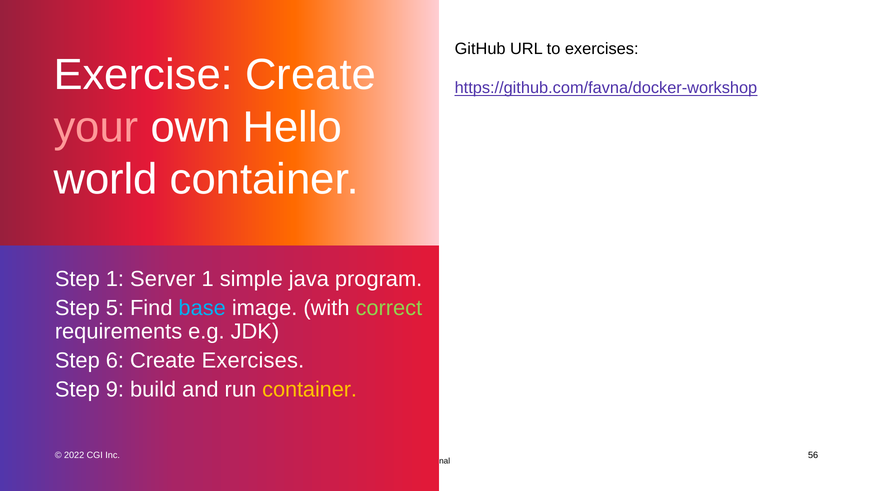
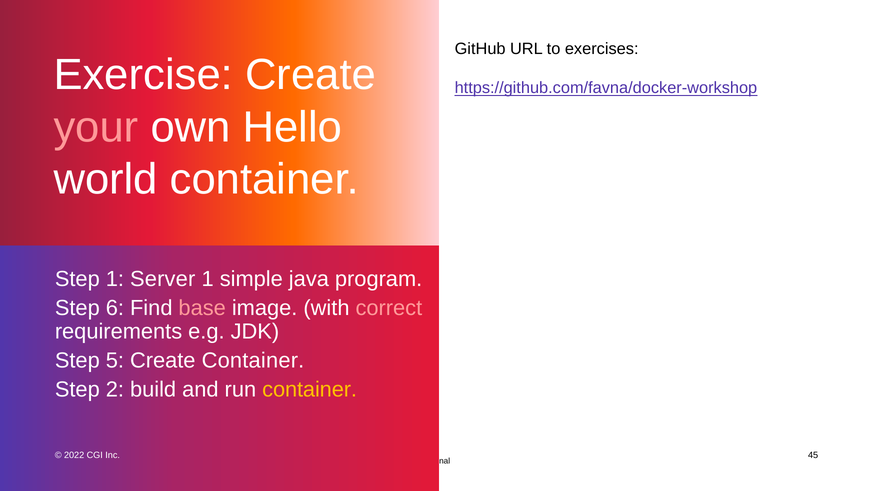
5: 5 -> 6
base colour: light blue -> pink
correct colour: light green -> pink
6: 6 -> 5
Create Exercises: Exercises -> Container
9: 9 -> 2
56: 56 -> 45
